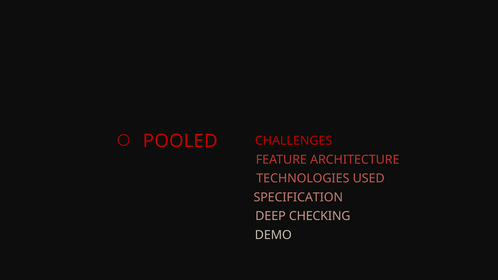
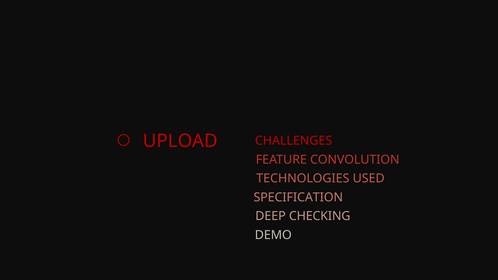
POOLED: POOLED -> UPLOAD
ARCHITECTURE: ARCHITECTURE -> CONVOLUTION
